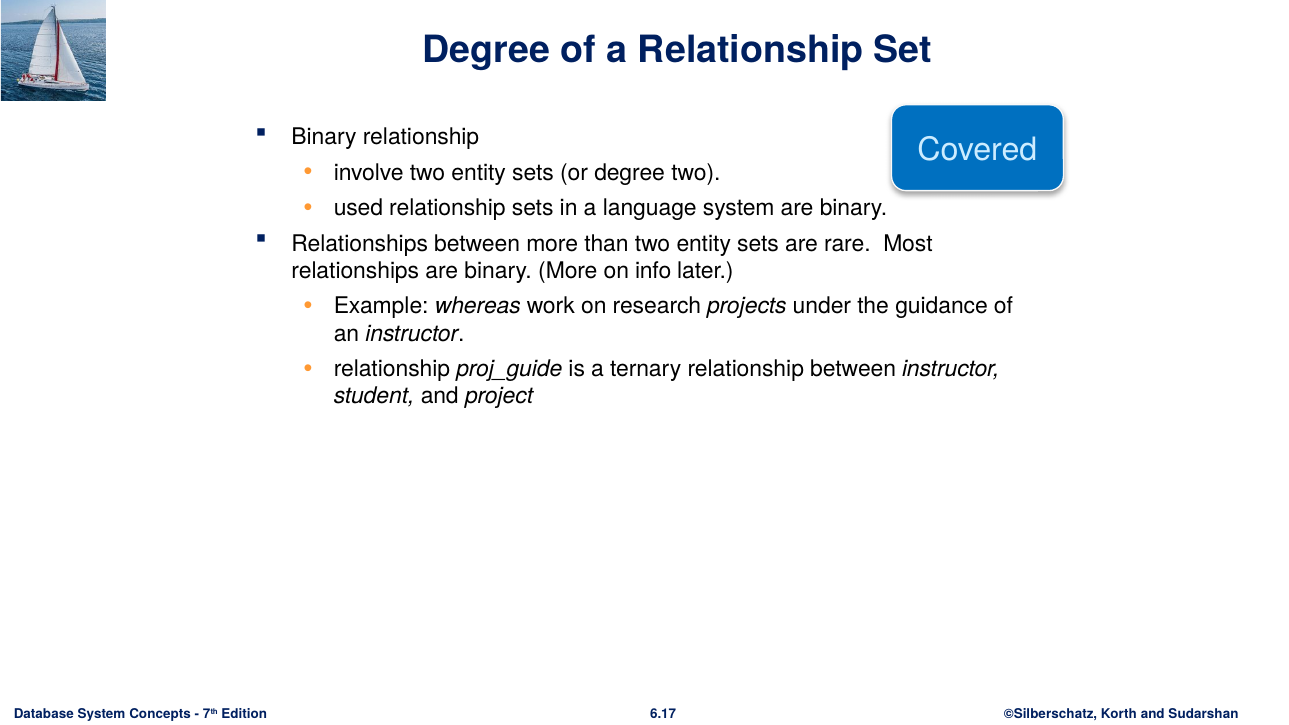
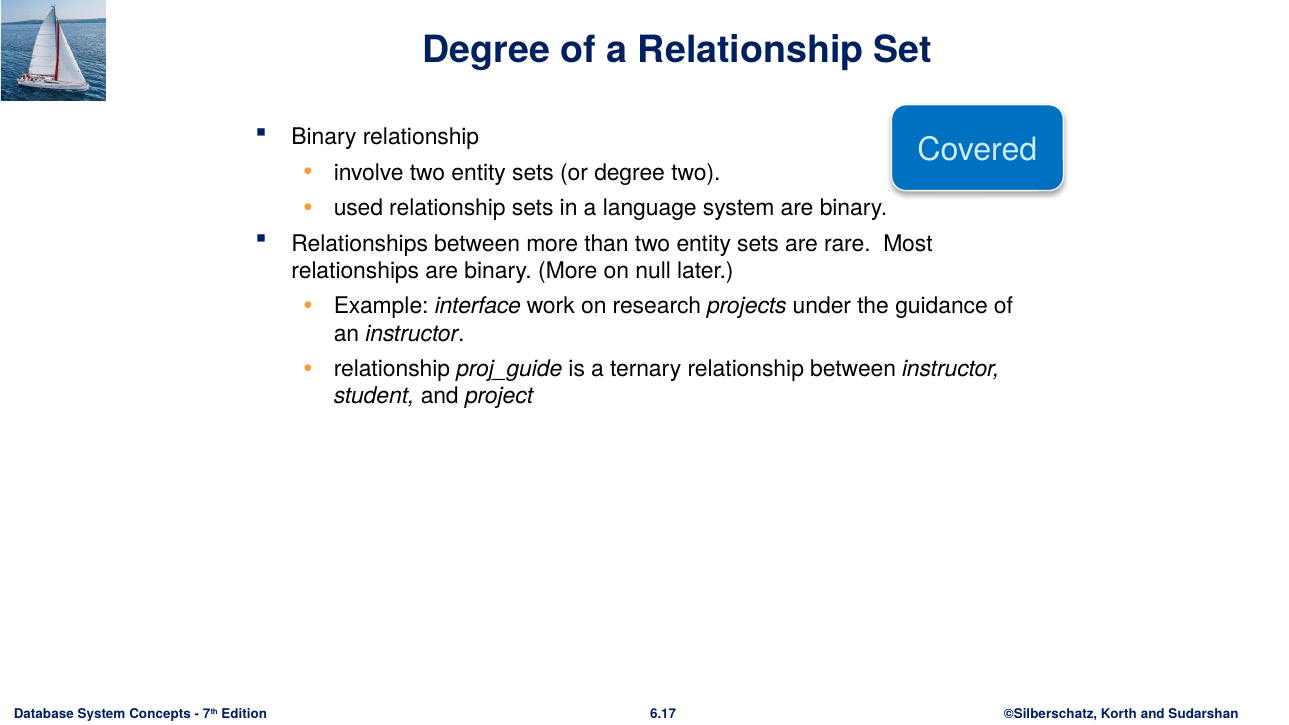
info: info -> null
whereas: whereas -> interface
